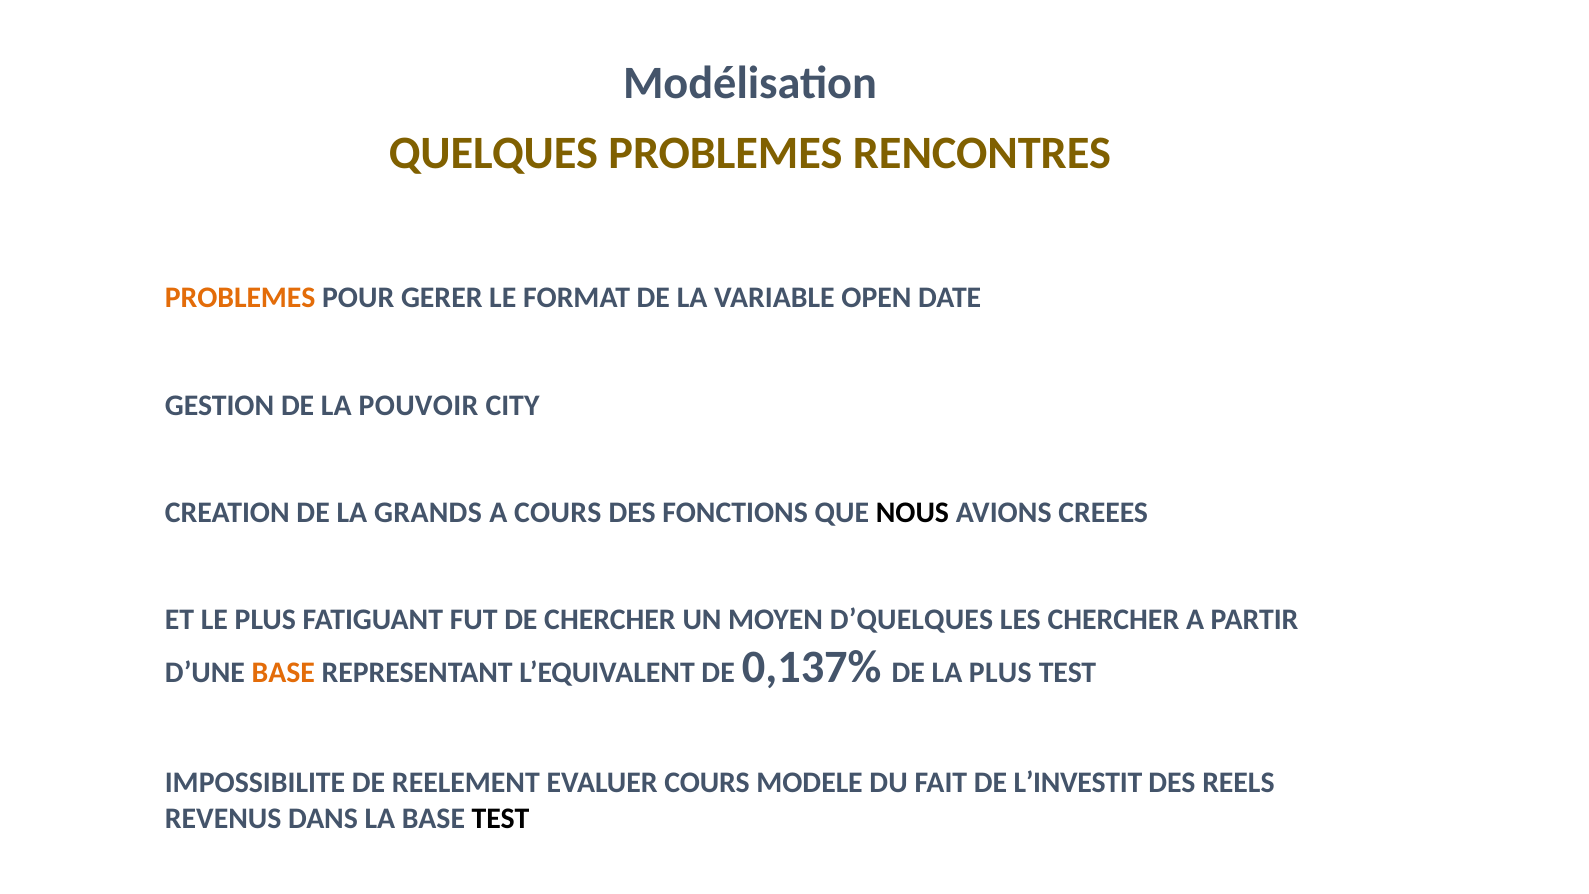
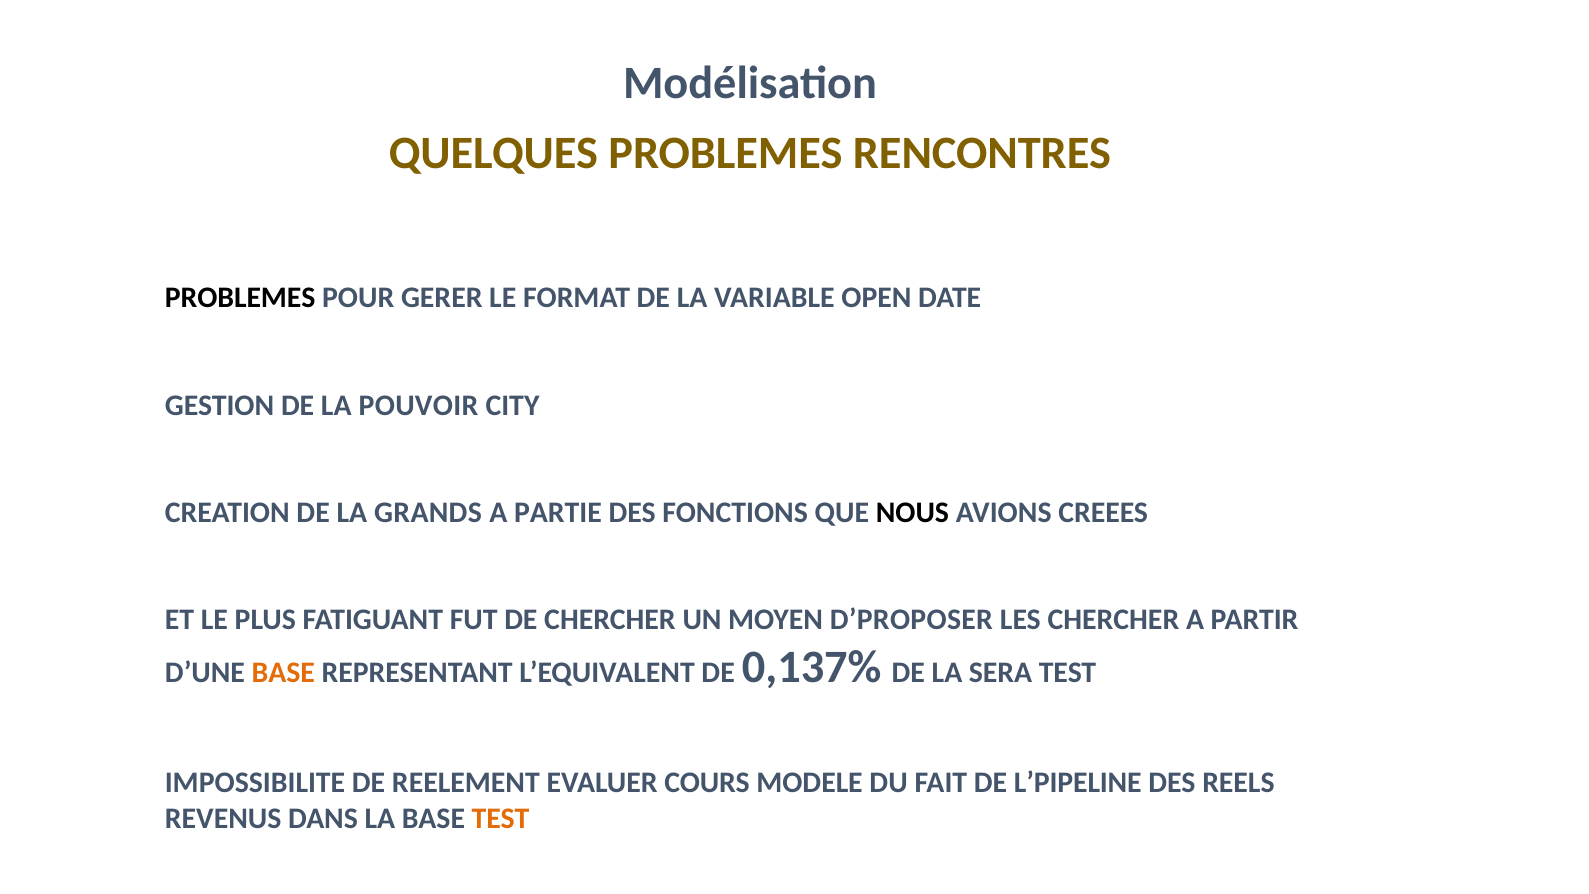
PROBLEMES at (240, 298) colour: orange -> black
A COURS: COURS -> PARTIE
D’QUELQUES: D’QUELQUES -> D’PROPOSER
LA PLUS: PLUS -> SERA
L’INVESTIT: L’INVESTIT -> L’PIPELINE
TEST at (501, 818) colour: black -> orange
